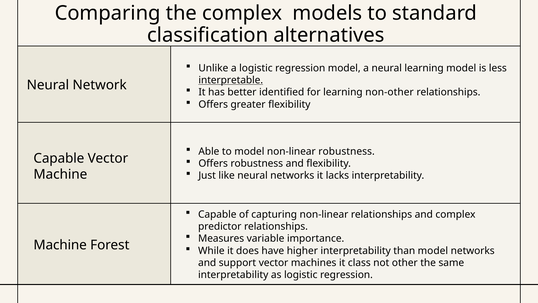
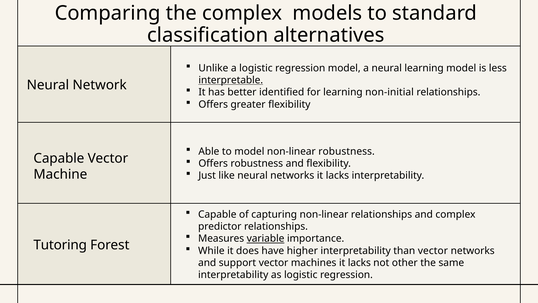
non-other: non-other -> non-initial
variable underline: none -> present
Machine at (60, 245): Machine -> Tutoring
than model: model -> vector
machines it class: class -> lacks
